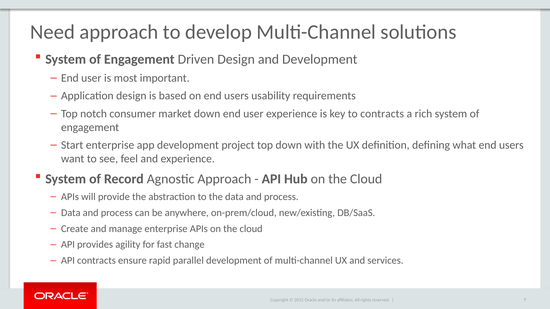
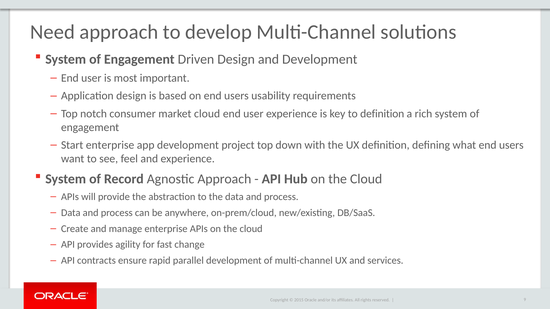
market down: down -> cloud
to contracts: contracts -> definition
